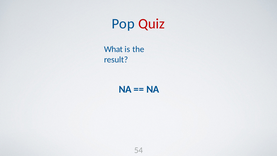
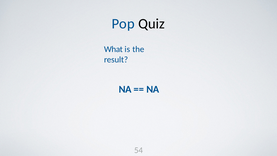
Quiz colour: red -> black
